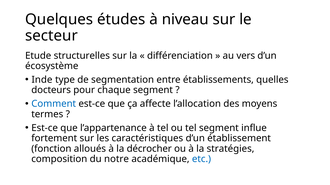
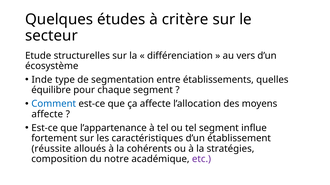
niveau: niveau -> critère
docteurs: docteurs -> équilibre
termes at (47, 115): termes -> affecte
fonction: fonction -> réussite
décrocher: décrocher -> cohérents
etc colour: blue -> purple
